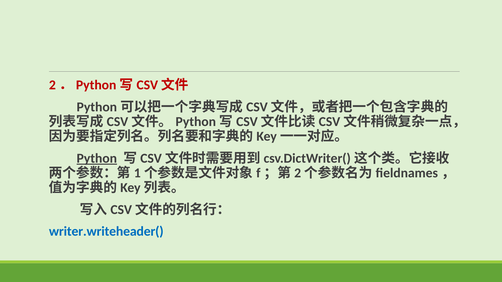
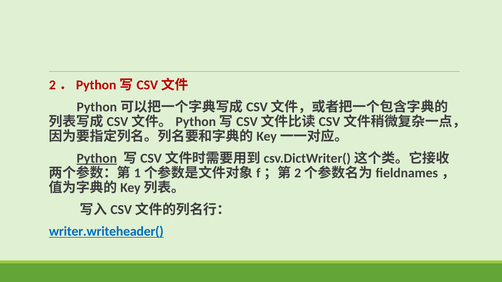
writer.writeheader( underline: none -> present
